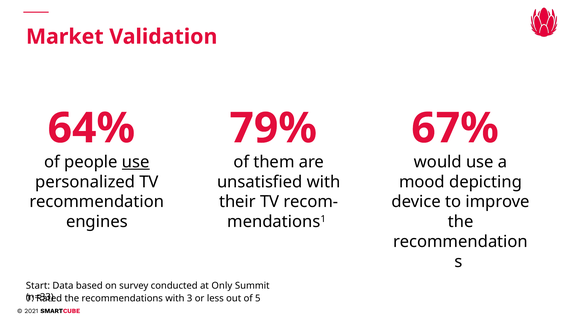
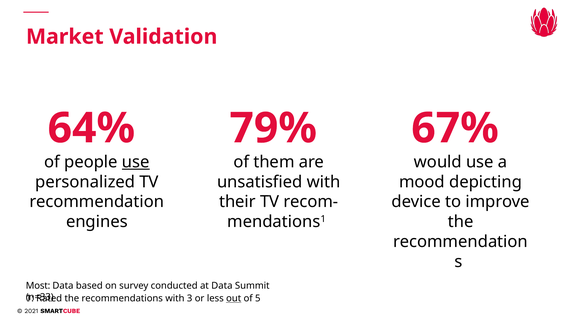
Start: Start -> Most
at Only: Only -> Data
out underline: none -> present
